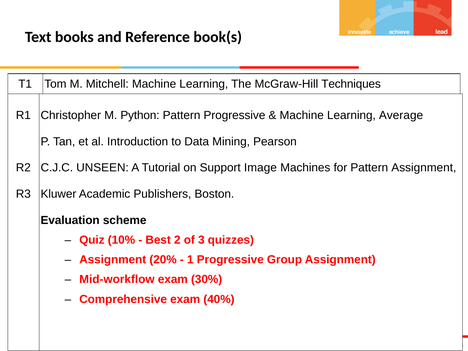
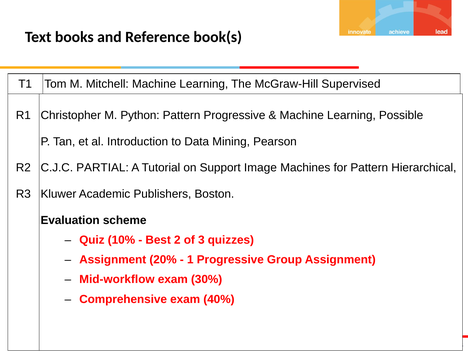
Techniques: Techniques -> Supervised
Average: Average -> Possible
UNSEEN: UNSEEN -> PARTIAL
Pattern Assignment: Assignment -> Hierarchical
